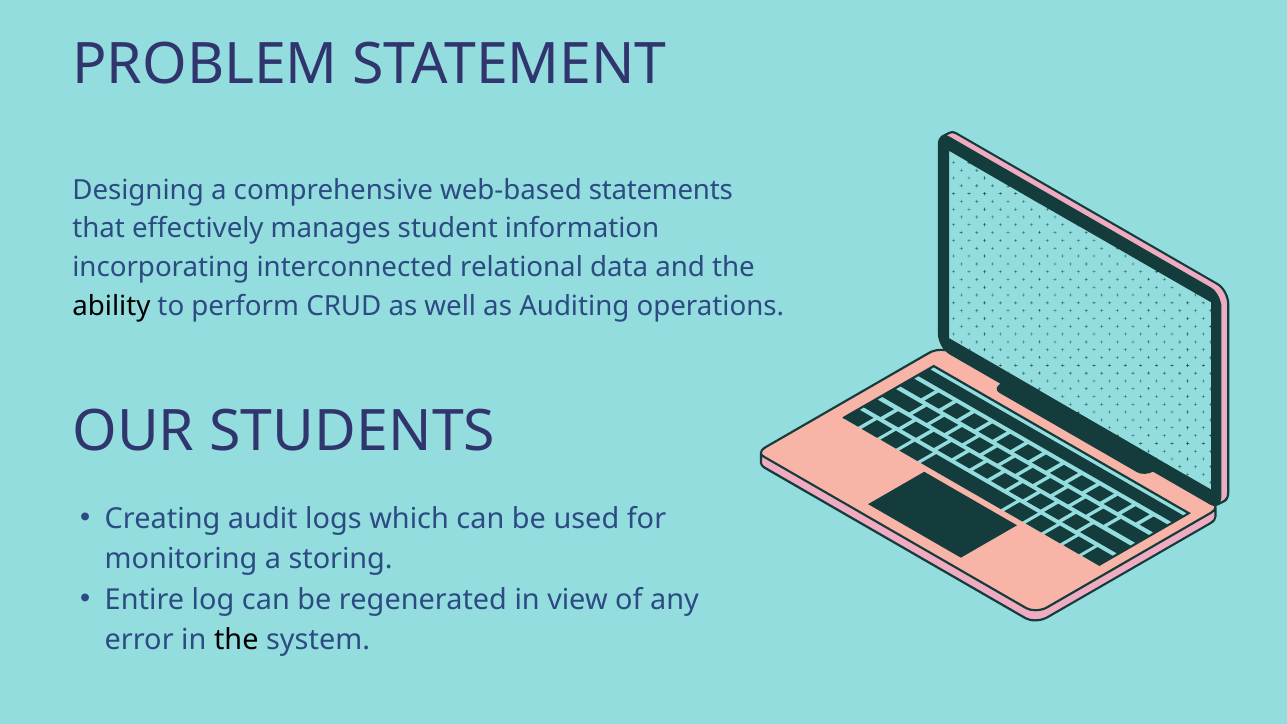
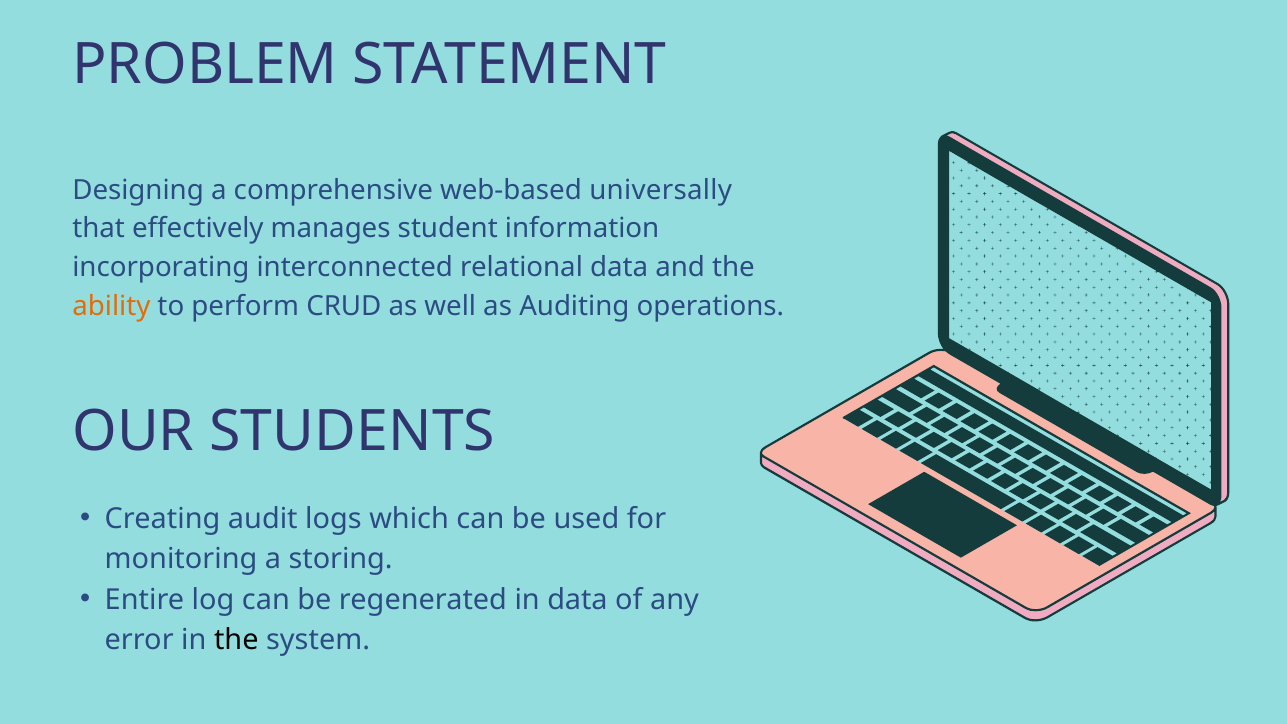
statements: statements -> universally
ability colour: black -> orange
in view: view -> data
